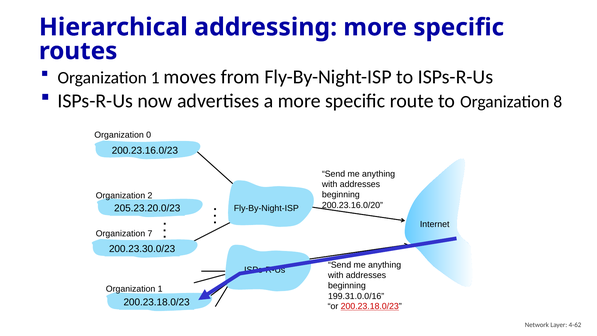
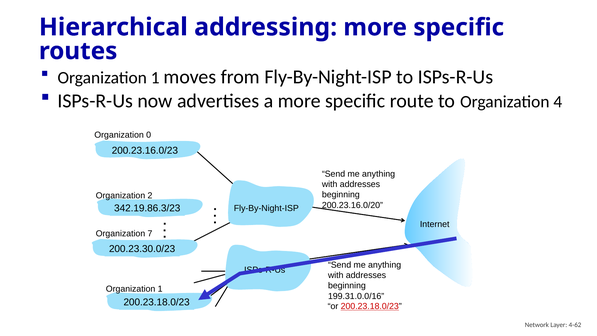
8: 8 -> 4
205.23.20.0/23: 205.23.20.0/23 -> 342.19.86.3/23
